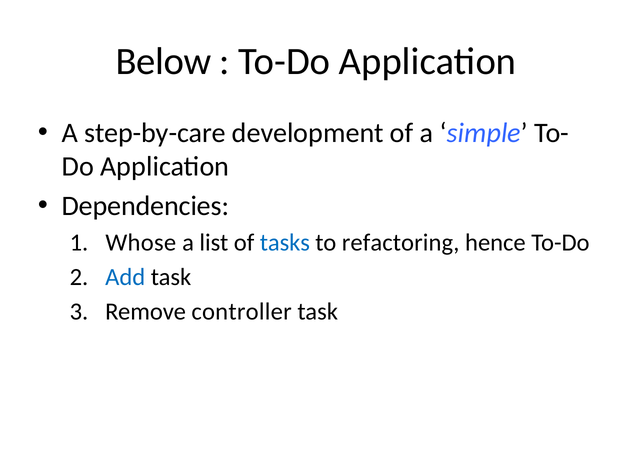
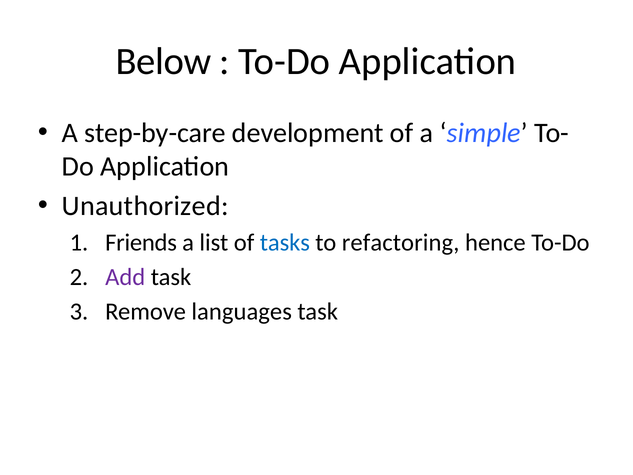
Dependencies: Dependencies -> Unauthorized
Whose: Whose -> Friends
Add colour: blue -> purple
controller: controller -> languages
